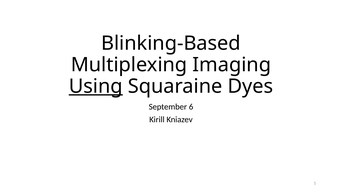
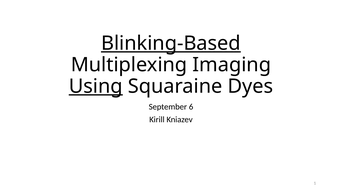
Blinking-Based underline: none -> present
